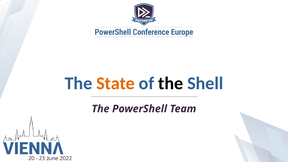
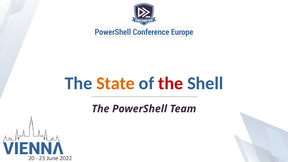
the at (171, 83) colour: black -> red
